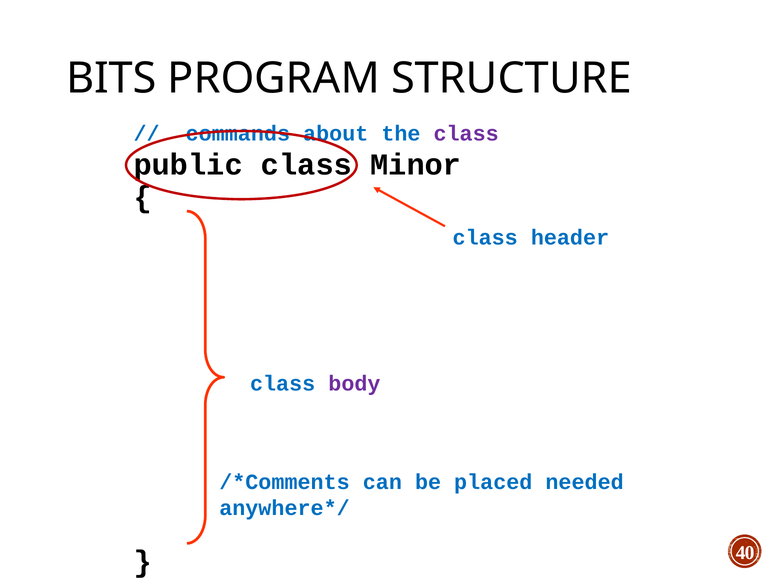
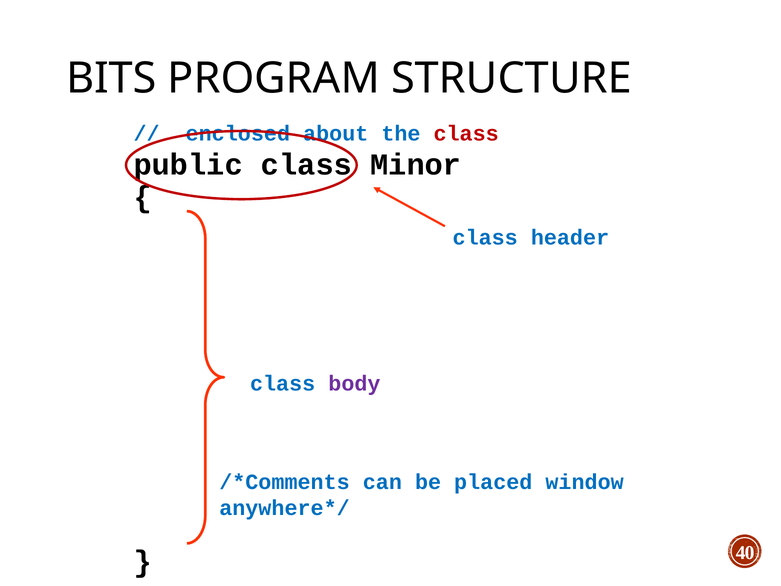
commands: commands -> enclosed
class at (466, 133) colour: purple -> red
needed: needed -> window
